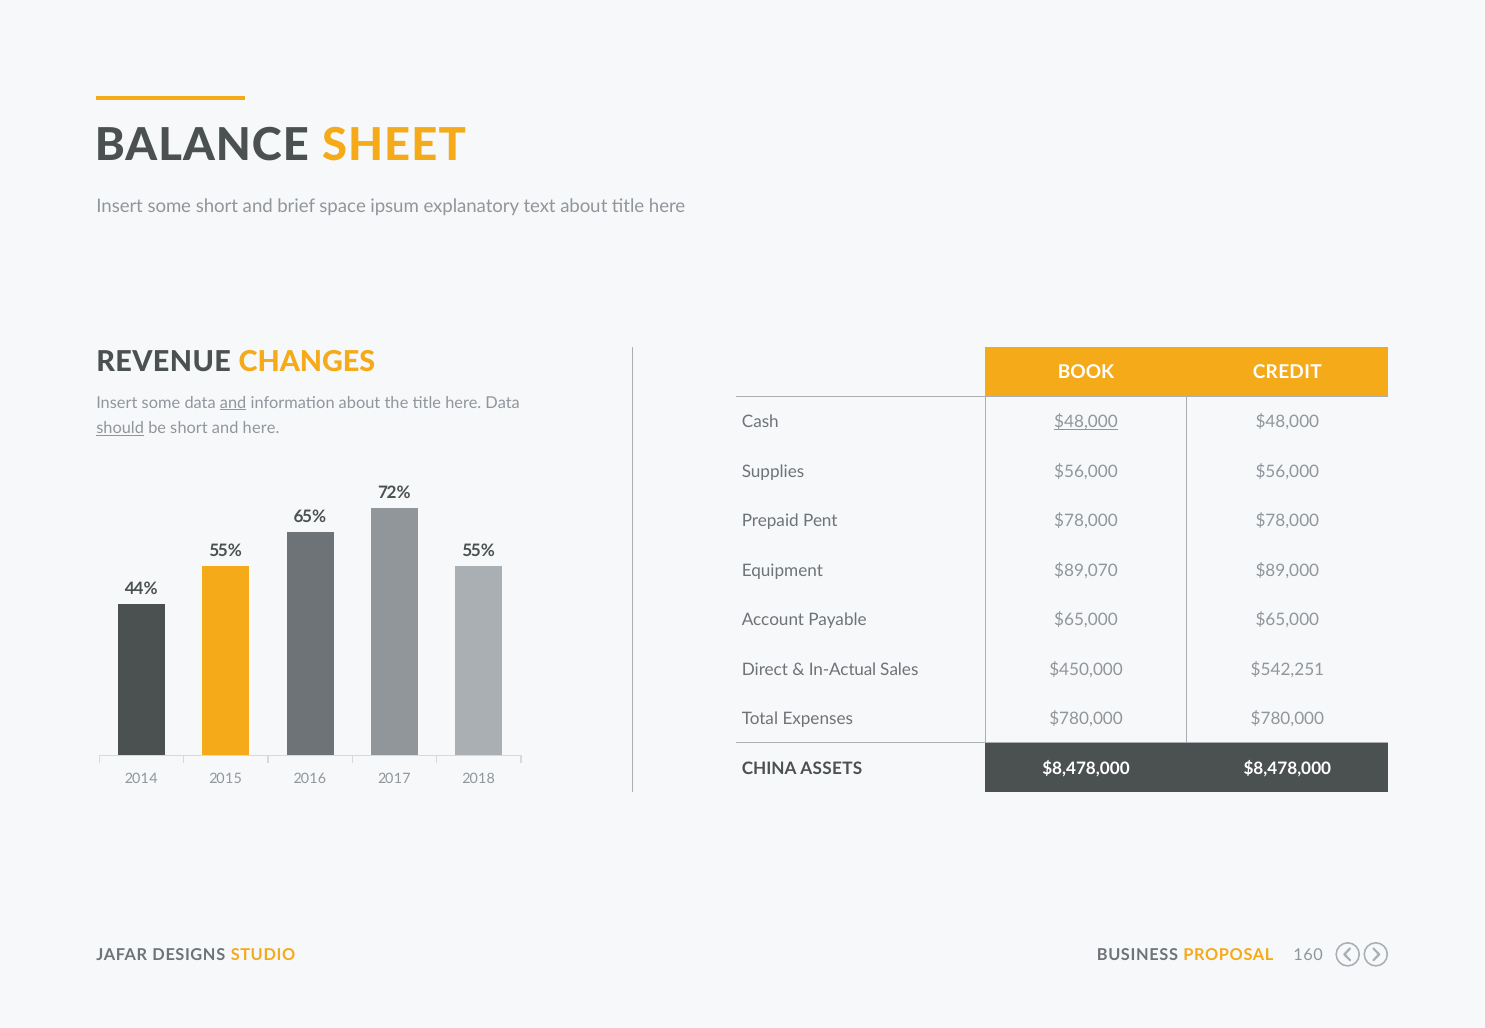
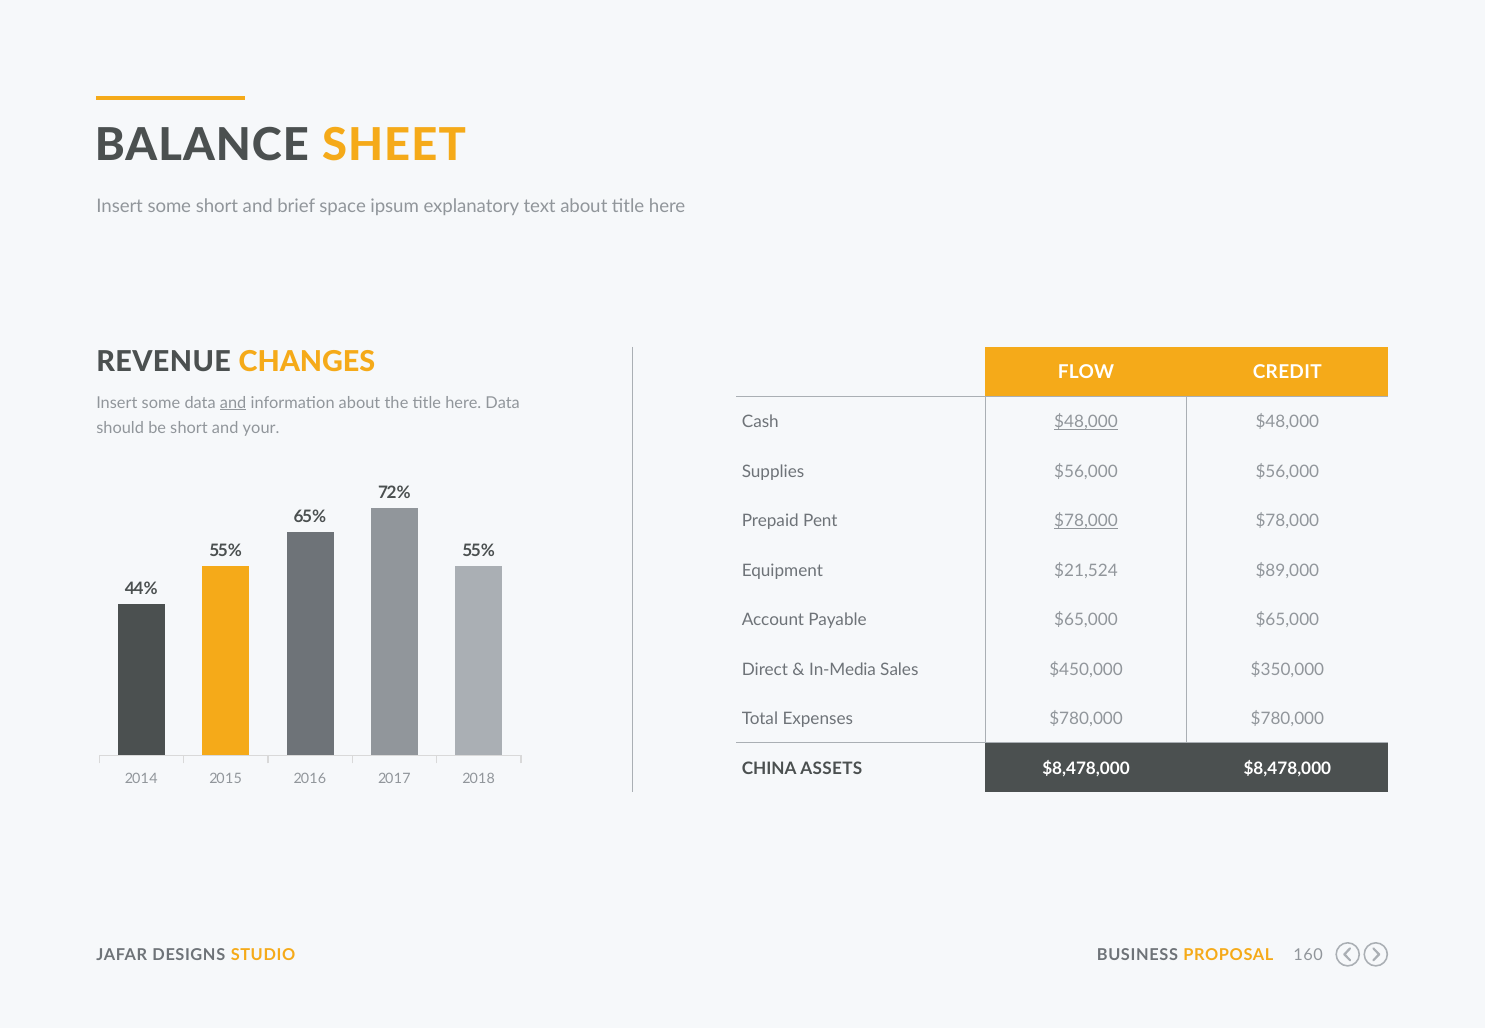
BOOK: BOOK -> FLOW
should underline: present -> none
and here: here -> your
$78,000 at (1086, 521) underline: none -> present
$89,070: $89,070 -> $21,524
In-Actual: In-Actual -> In-Media
$542,251: $542,251 -> $350,000
